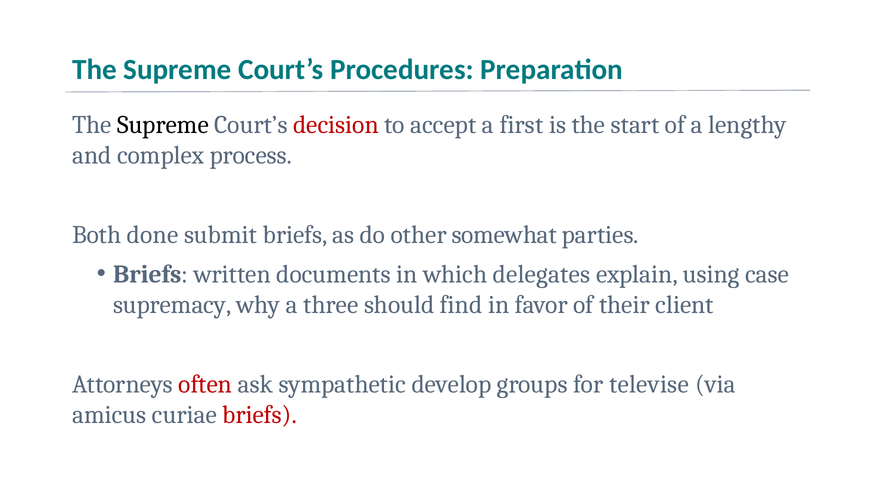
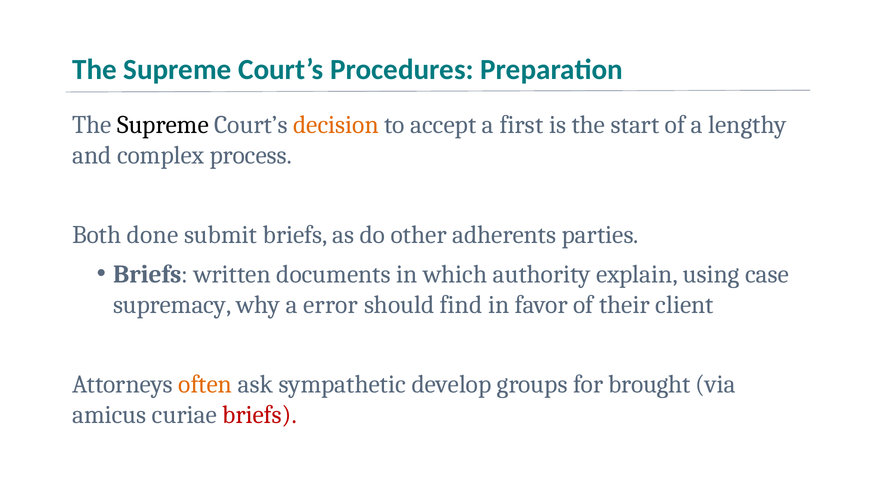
decision colour: red -> orange
somewhat: somewhat -> adherents
delegates: delegates -> authority
three: three -> error
often colour: red -> orange
televise: televise -> brought
